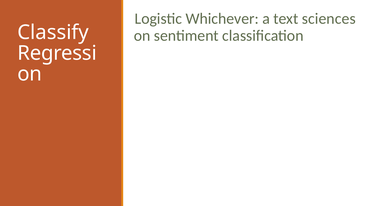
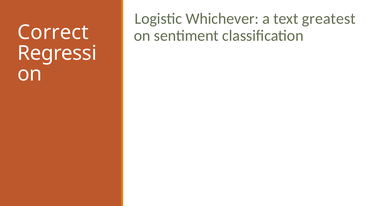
sciences: sciences -> greatest
Classify: Classify -> Correct
